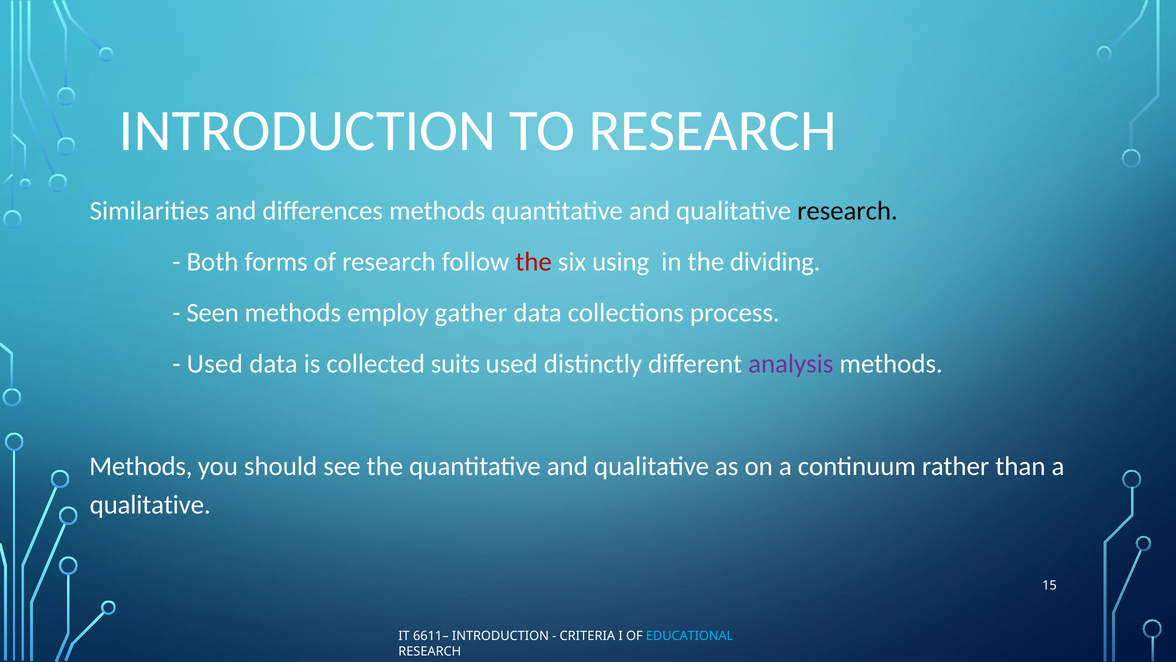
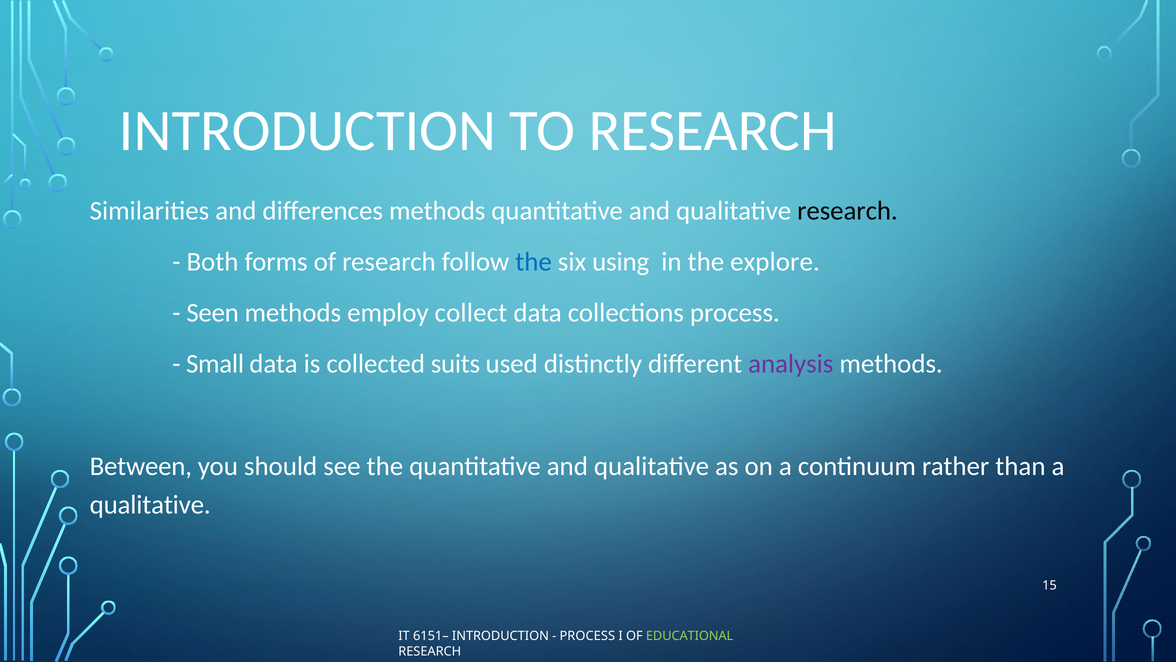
the at (534, 262) colour: red -> blue
dividing: dividing -> explore
gather: gather -> collect
Used at (215, 364): Used -> Small
Methods at (141, 466): Methods -> Between
6611–: 6611– -> 6151–
CRITERIA at (587, 636): CRITERIA -> PROCESS
EDUCATIONAL colour: light blue -> light green
